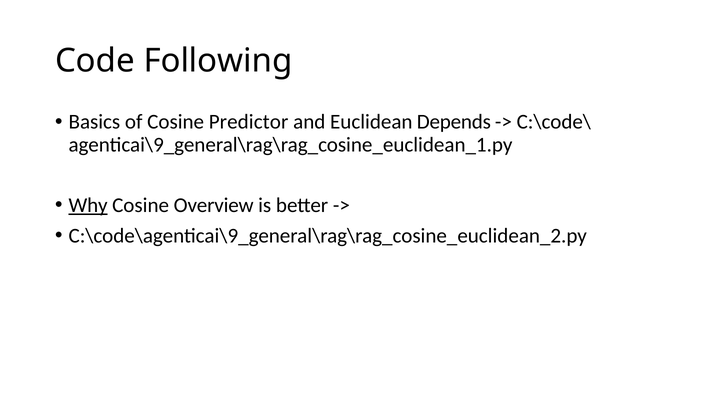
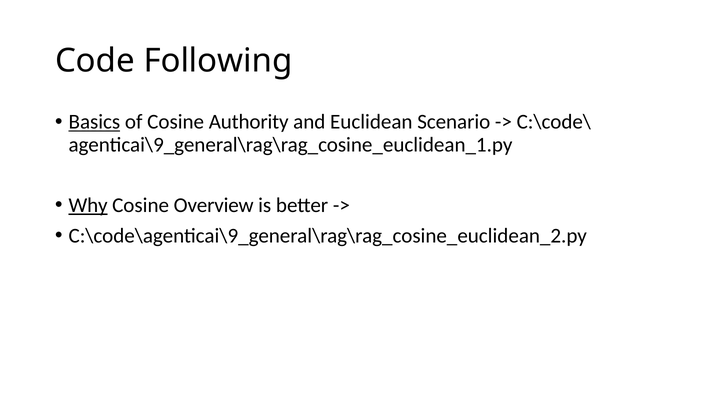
Basics underline: none -> present
Predictor: Predictor -> Authority
Depends: Depends -> Scenario
